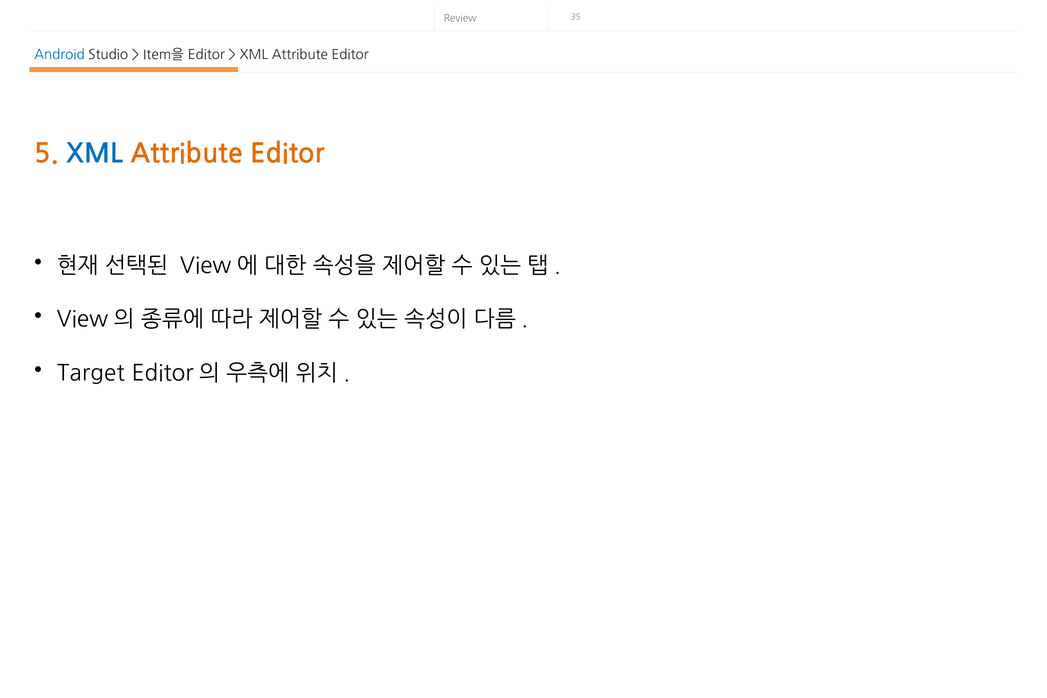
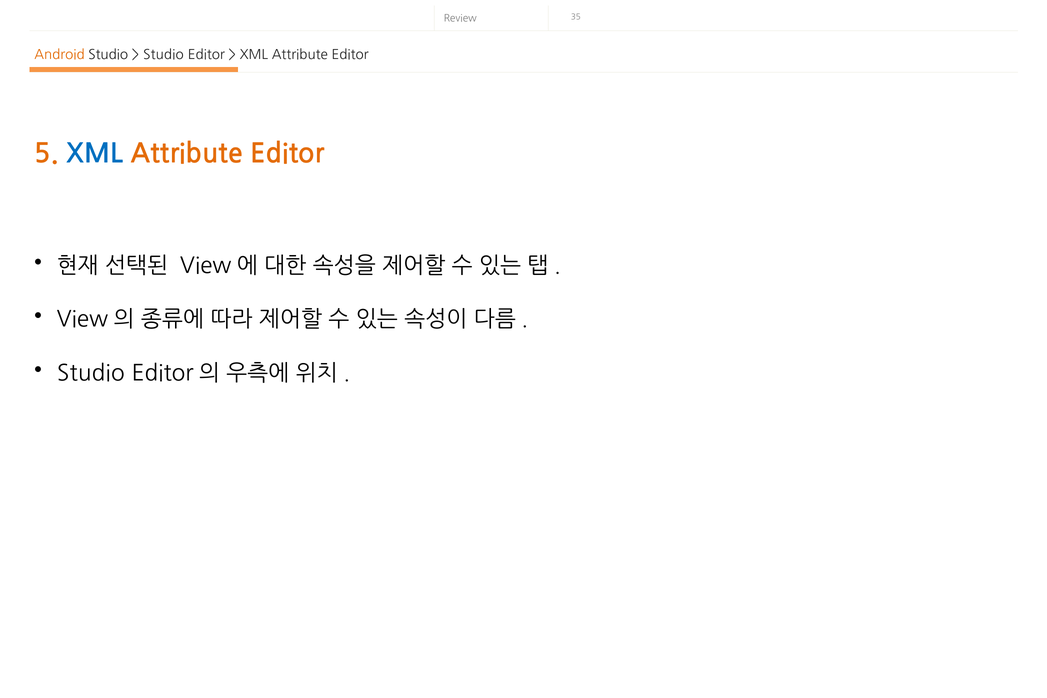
Android colour: blue -> orange
Item을 at (163, 55): Item을 -> Studio
Target at (91, 373): Target -> Studio
